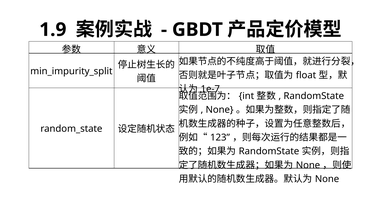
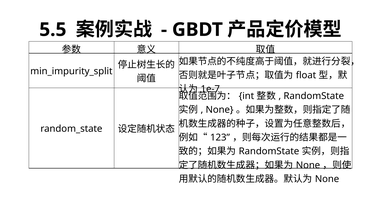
1.9: 1.9 -> 5.5
